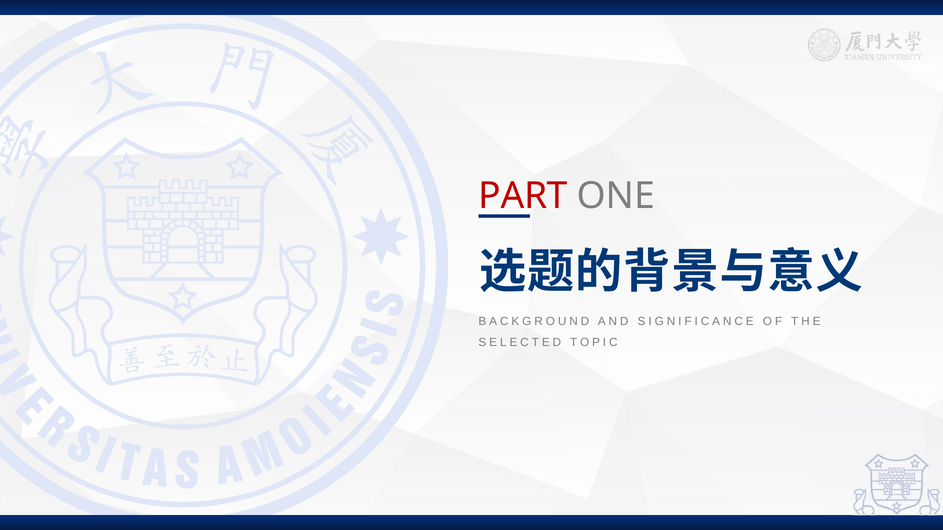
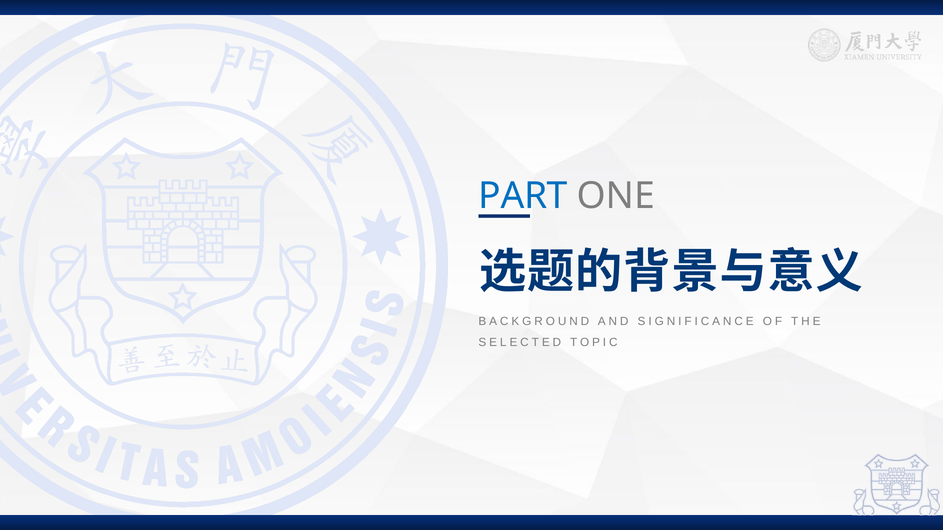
PART colour: red -> blue
